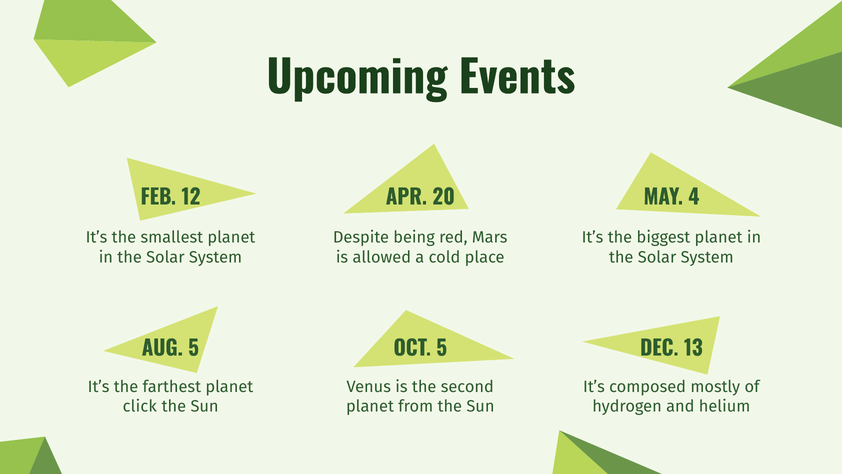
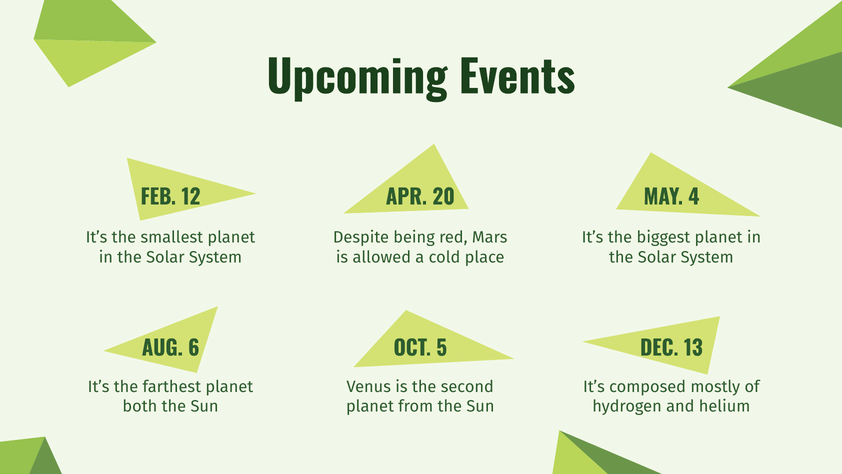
AUG 5: 5 -> 6
click: click -> both
